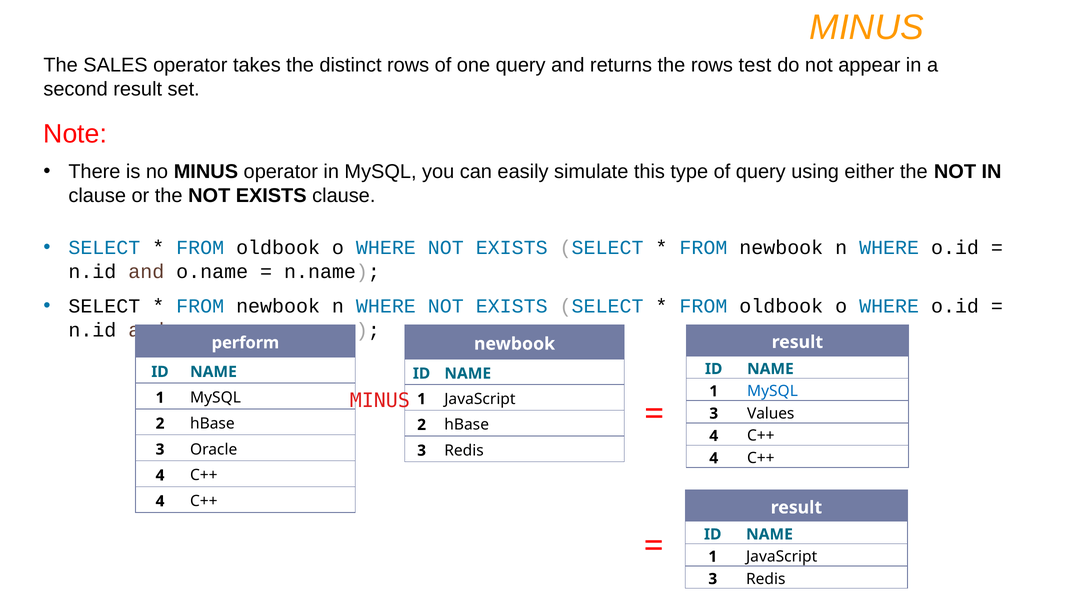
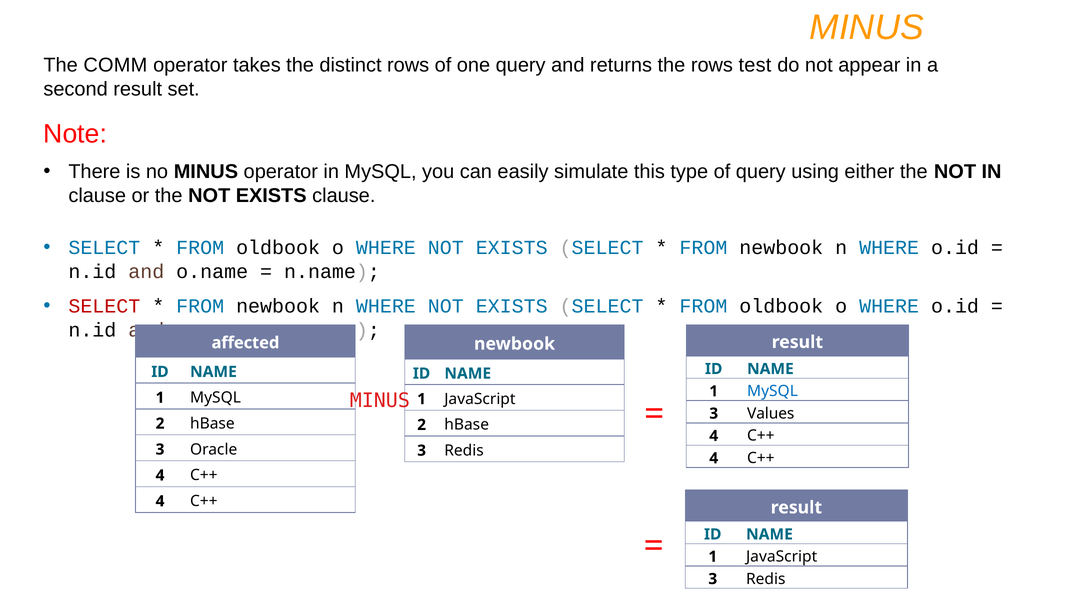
SALES: SALES -> COMM
SELECT at (104, 306) colour: black -> red
perform: perform -> affected
